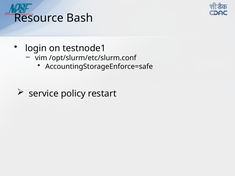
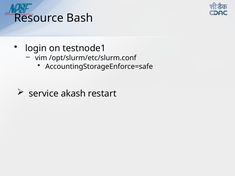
policy: policy -> akash
